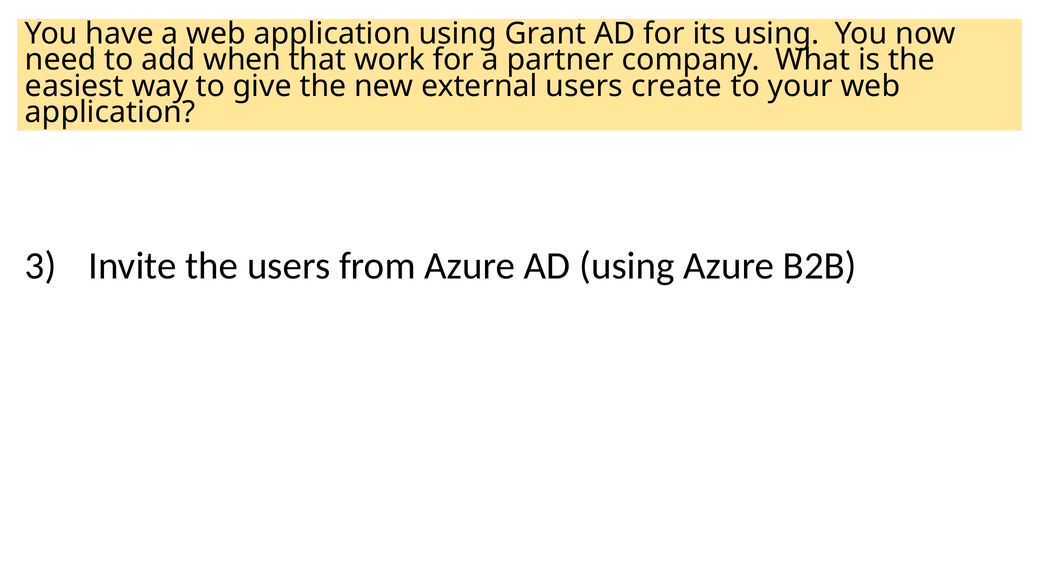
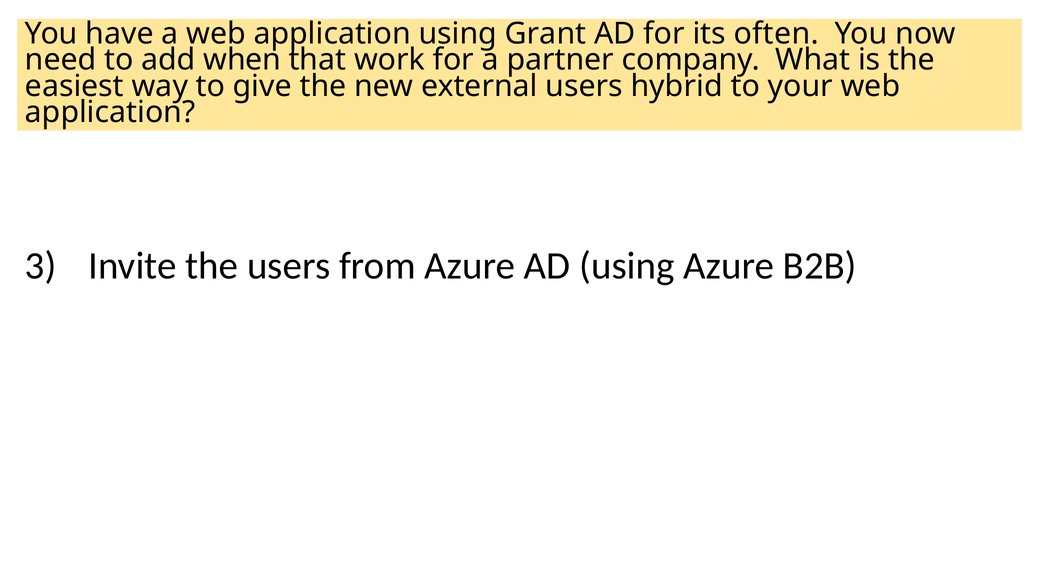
its using: using -> often
create: create -> hybrid
